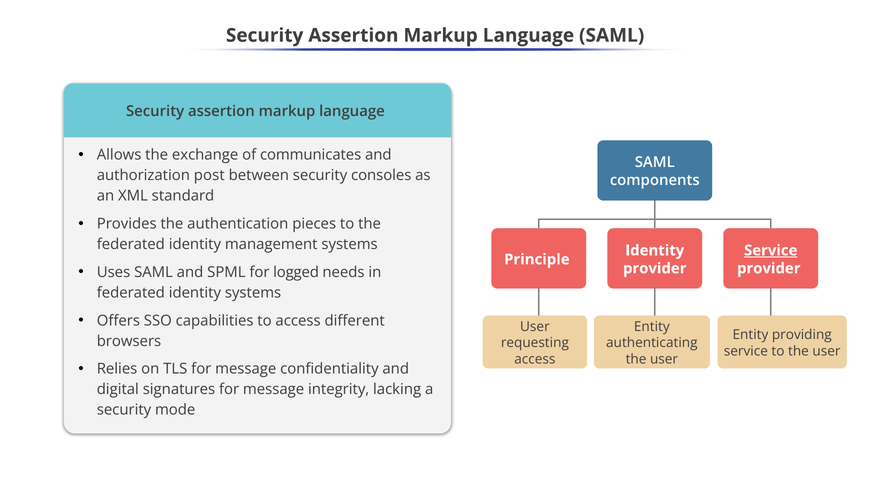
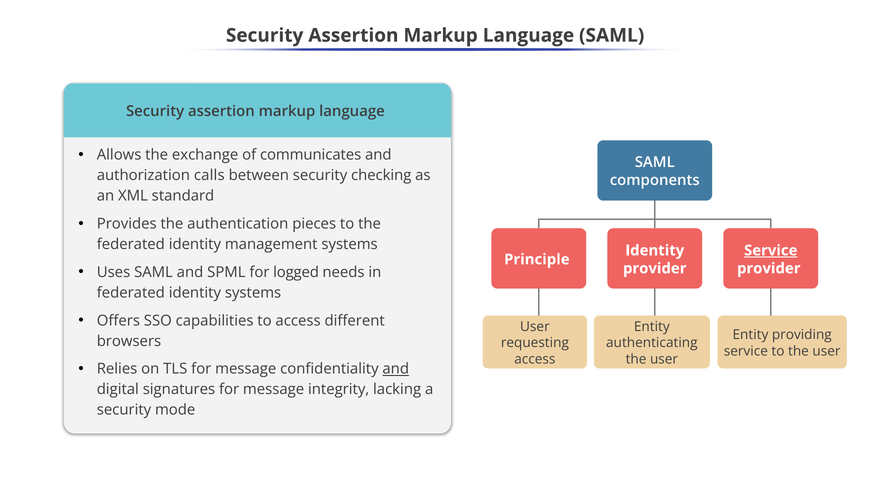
post: post -> calls
consoles: consoles -> checking
and at (396, 368) underline: none -> present
